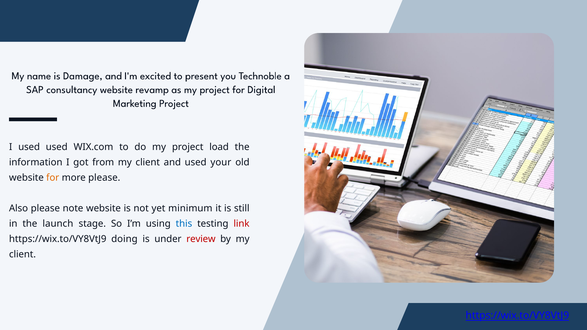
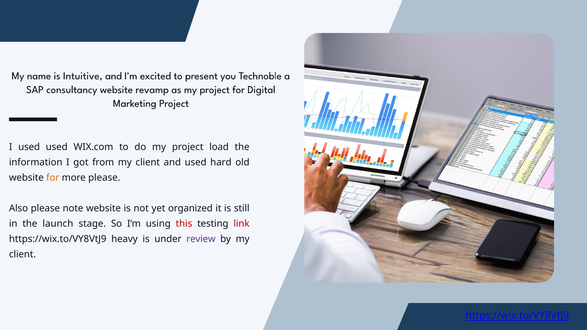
Damage: Damage -> Intuitive
your: your -> hard
minimum: minimum -> organized
this colour: blue -> red
doing: doing -> heavy
review colour: red -> purple
